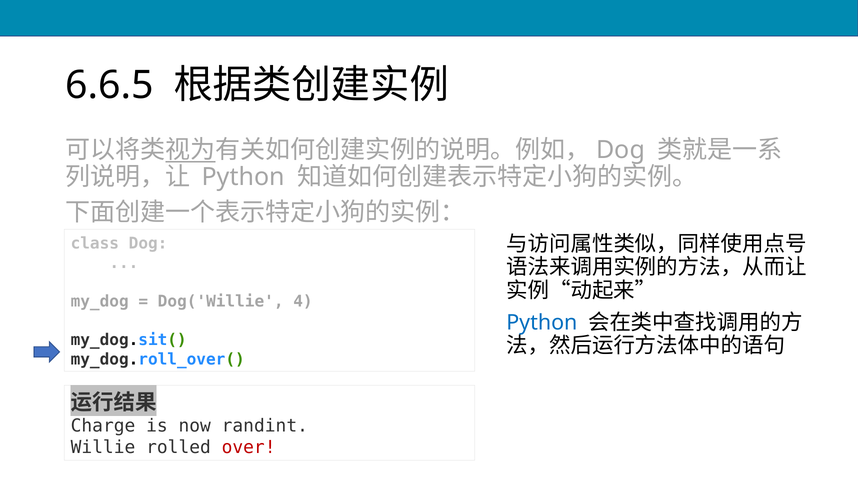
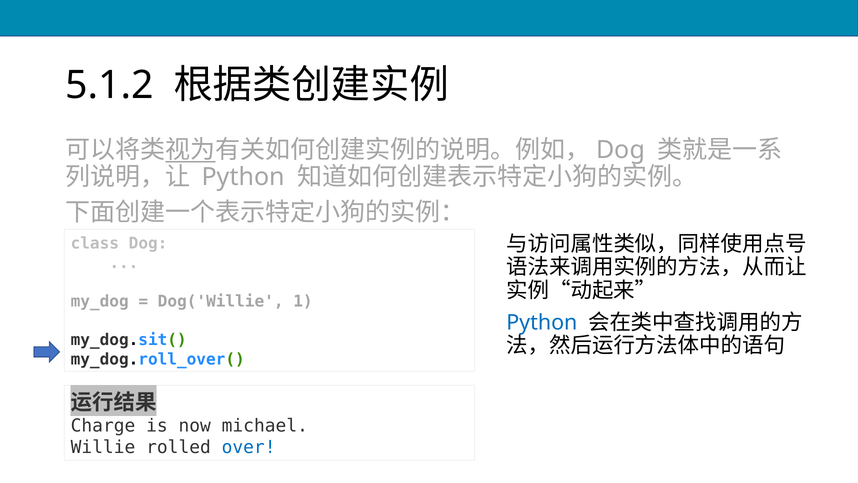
6.6.5: 6.6.5 -> 5.1.2
4: 4 -> 1
randint: randint -> michael
over colour: red -> blue
